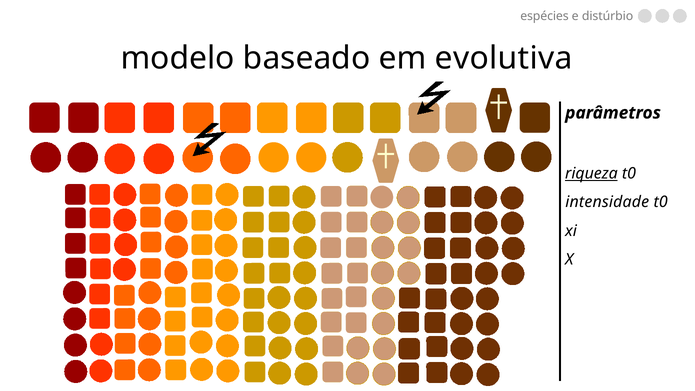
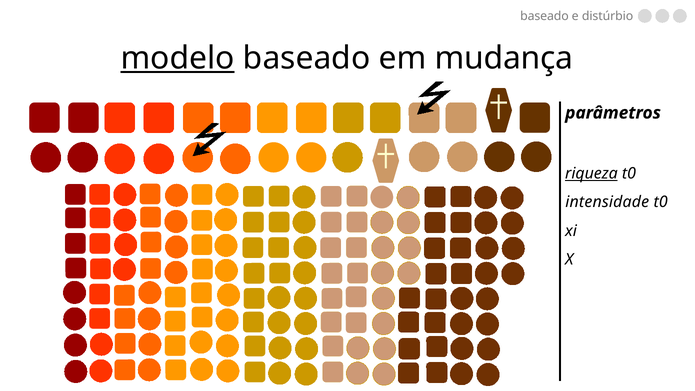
espécies at (544, 16): espécies -> baseado
modelo underline: none -> present
evolutiva: evolutiva -> mudança
